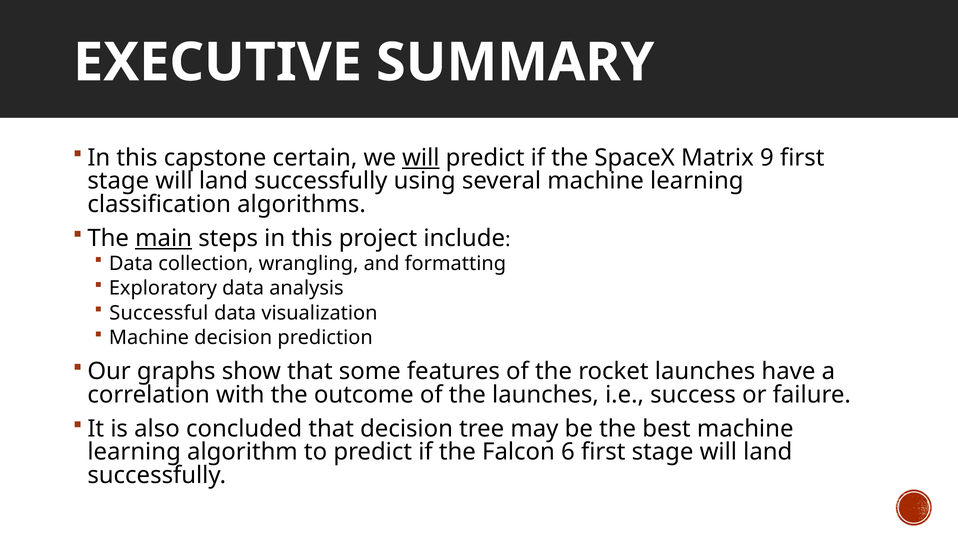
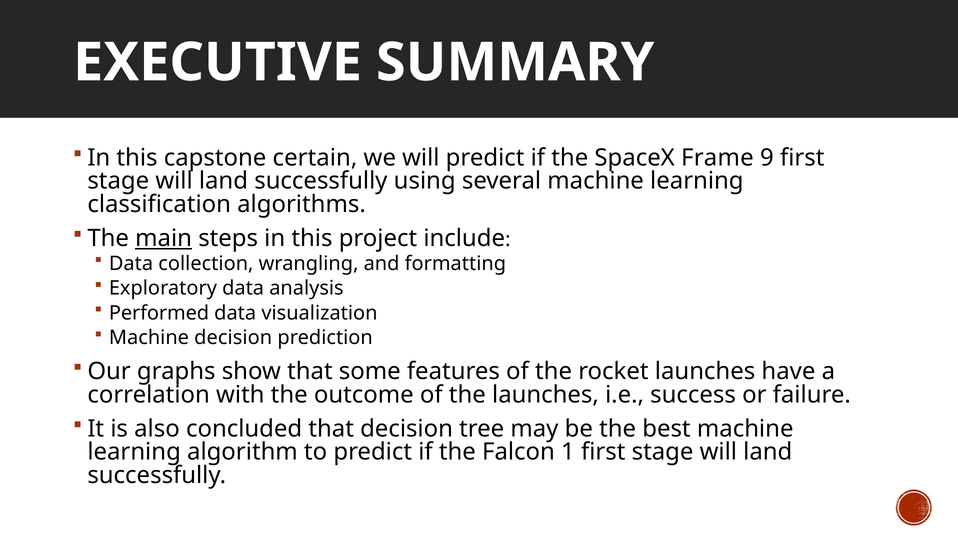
will at (421, 158) underline: present -> none
Matrix: Matrix -> Frame
Successful: Successful -> Performed
6: 6 -> 1
